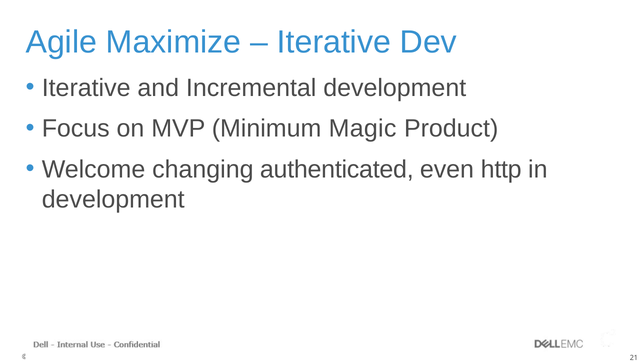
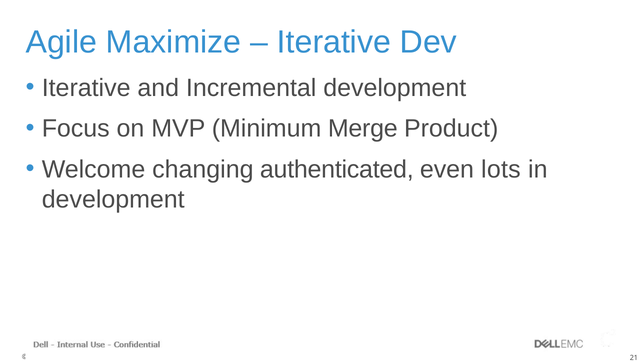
Magic: Magic -> Merge
http: http -> lots
